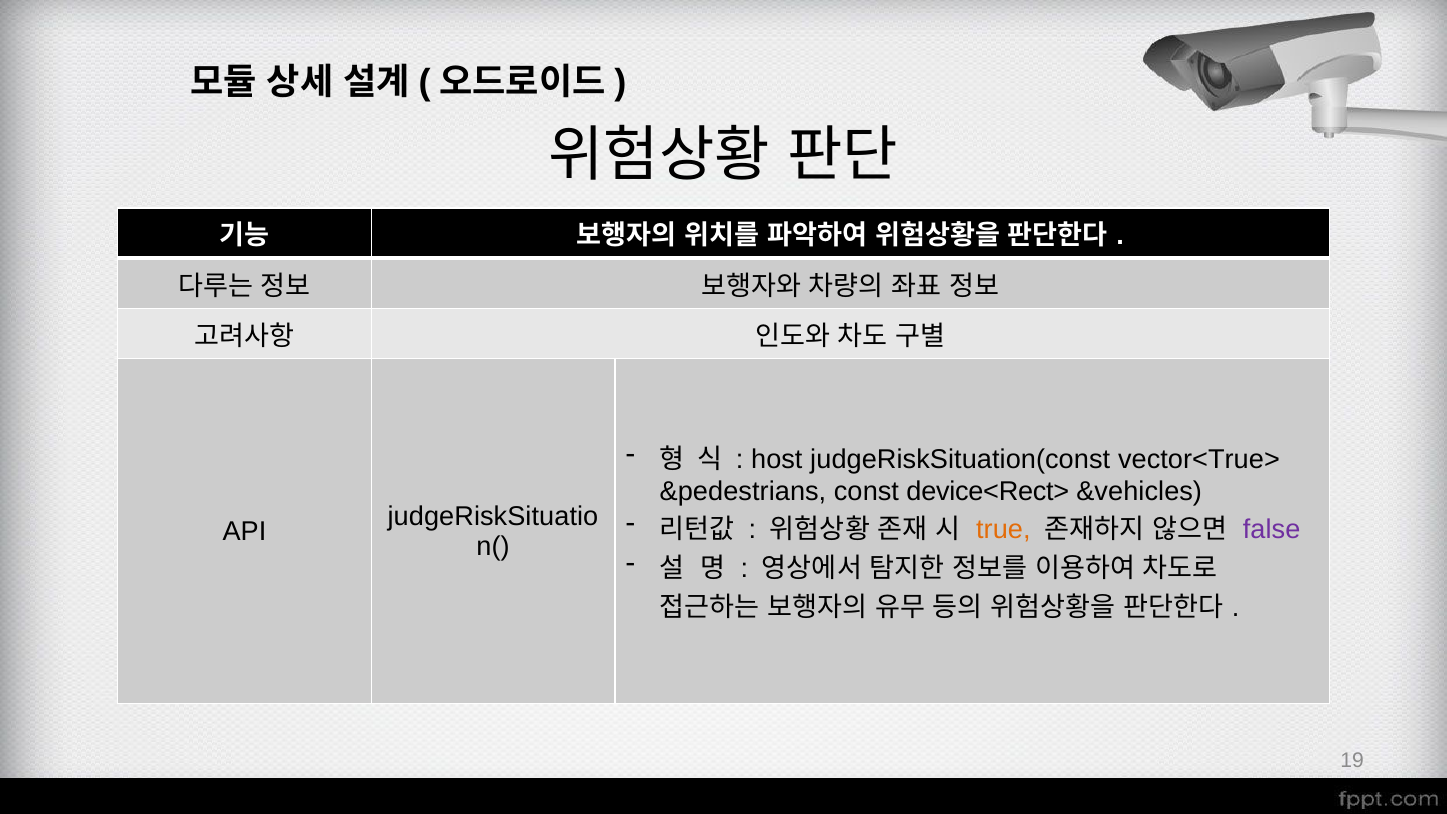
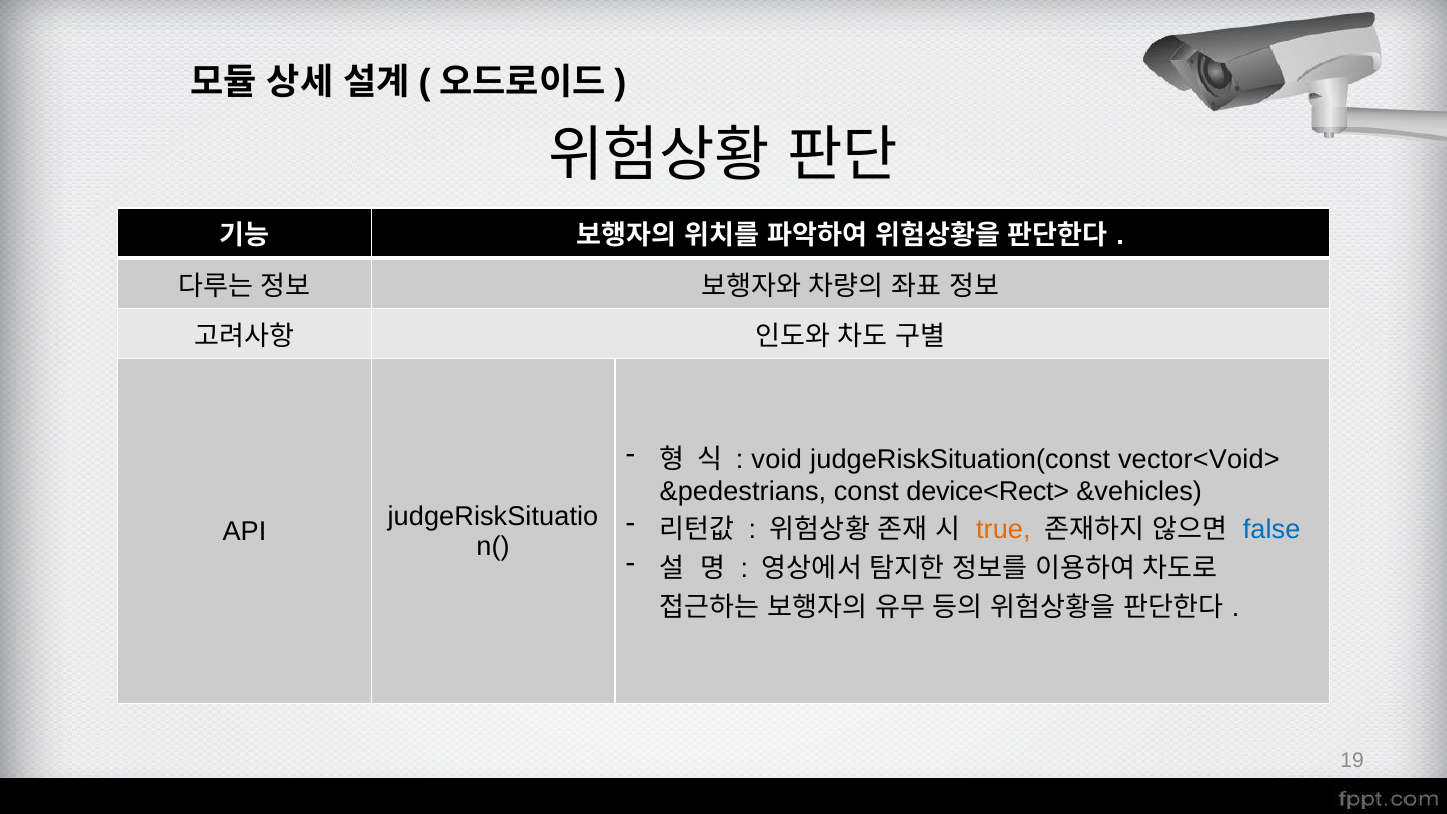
host: host -> void
vector<True>: vector<True> -> vector<Void>
false colour: purple -> blue
